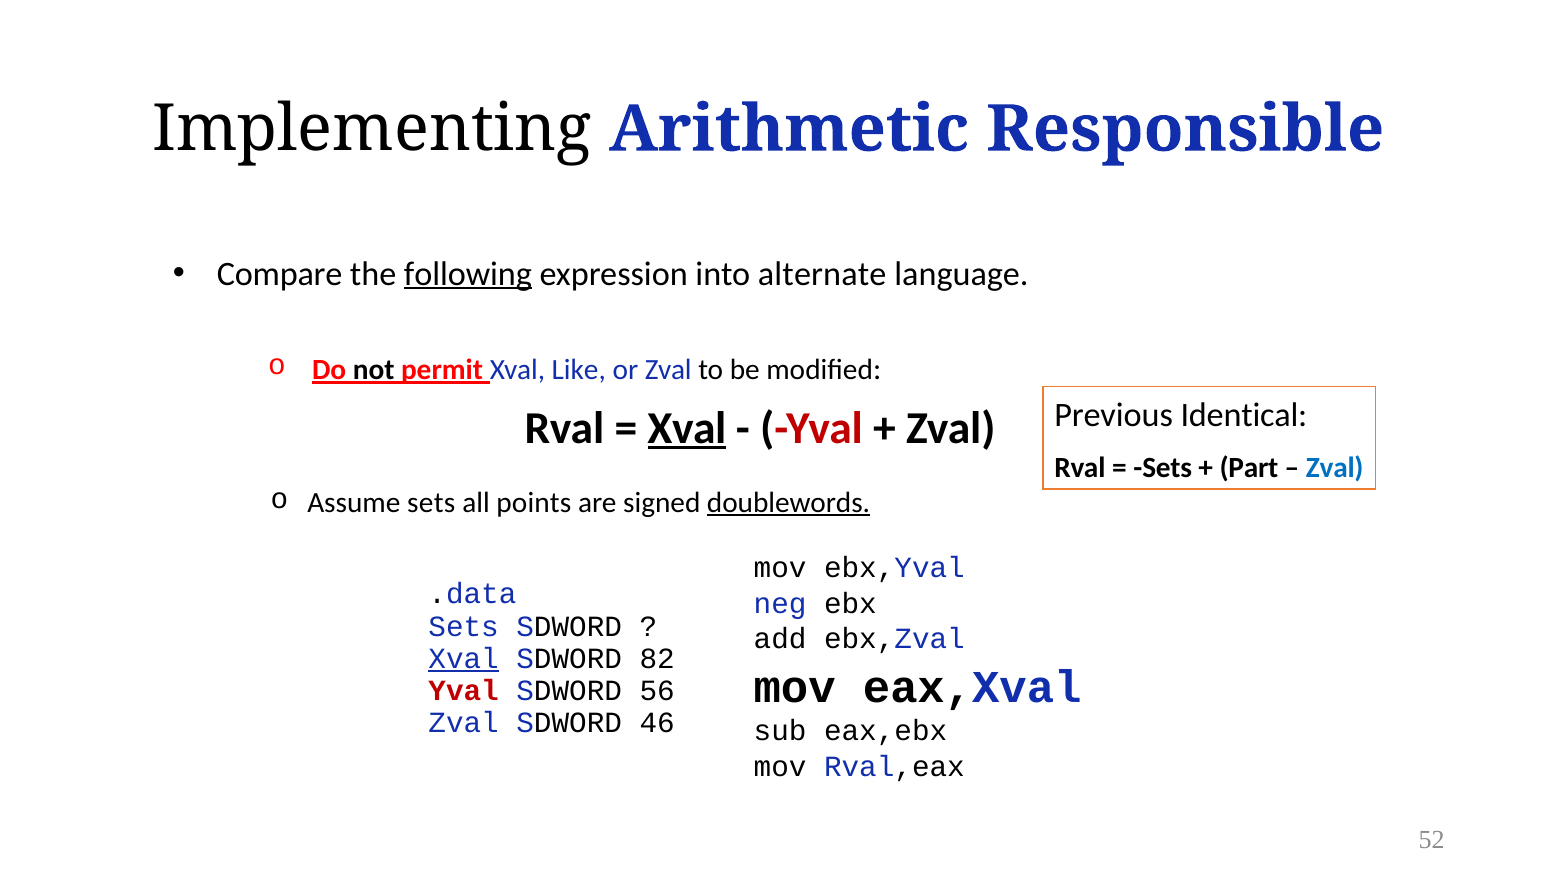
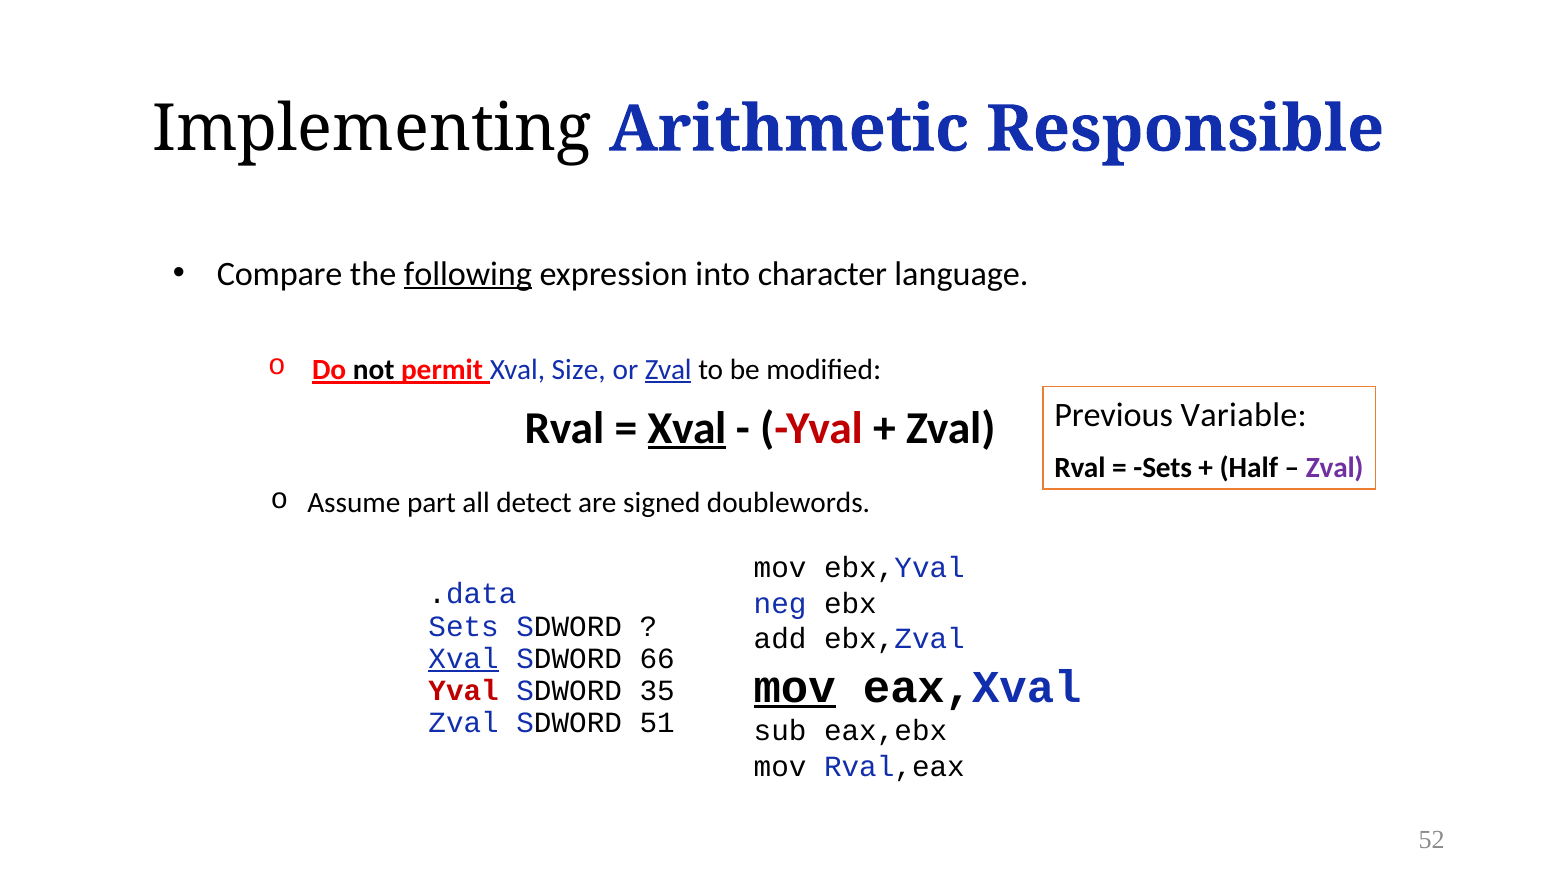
alternate: alternate -> character
Like: Like -> Size
Zval at (668, 370) underline: none -> present
Identical: Identical -> Variable
Part: Part -> Half
Zval at (1335, 468) colour: blue -> purple
Assume sets: sets -> part
points: points -> detect
doublewords underline: present -> none
82: 82 -> 66
mov at (795, 688) underline: none -> present
56: 56 -> 35
46: 46 -> 51
